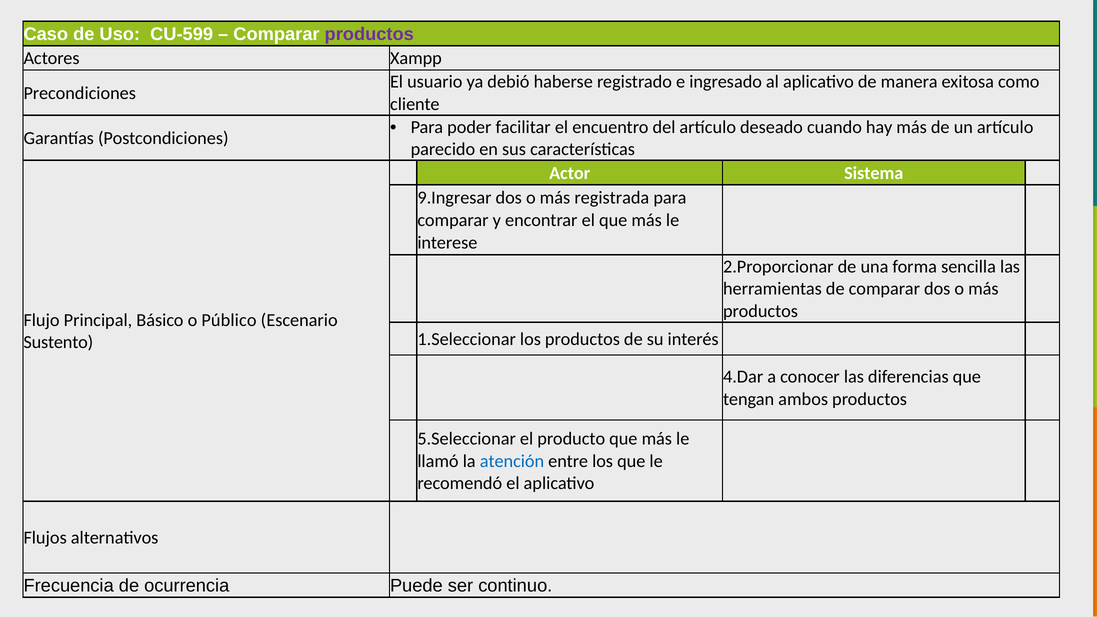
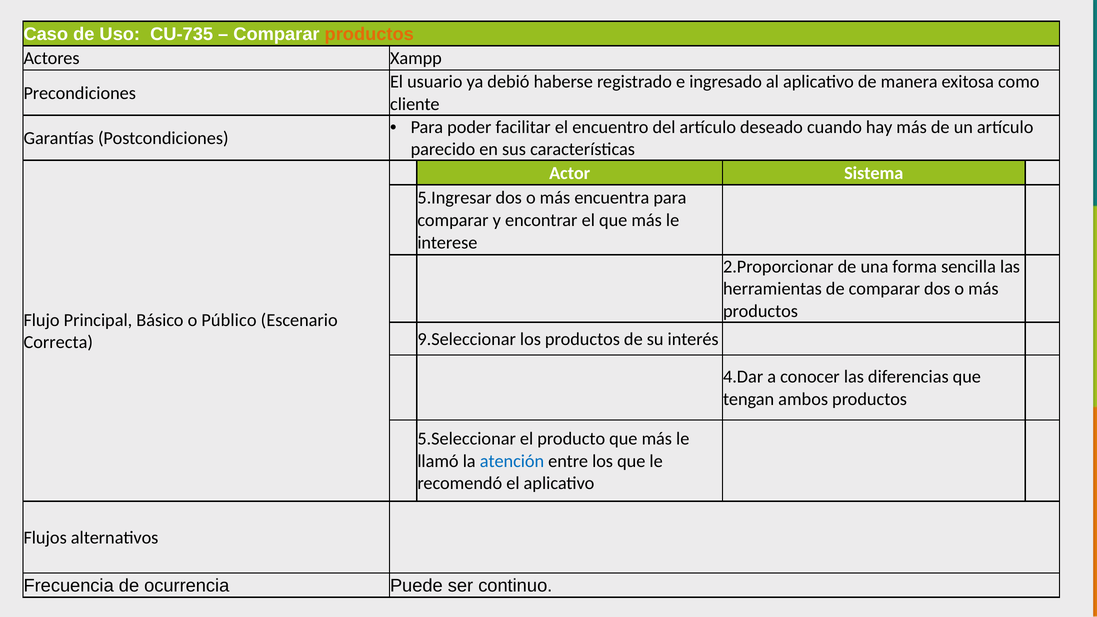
CU-599: CU-599 -> CU-735
productos at (369, 34) colour: purple -> orange
9.Ingresar: 9.Ingresar -> 5.Ingresar
registrada: registrada -> encuentra
1.Seleccionar: 1.Seleccionar -> 9.Seleccionar
Sustento: Sustento -> Correcta
